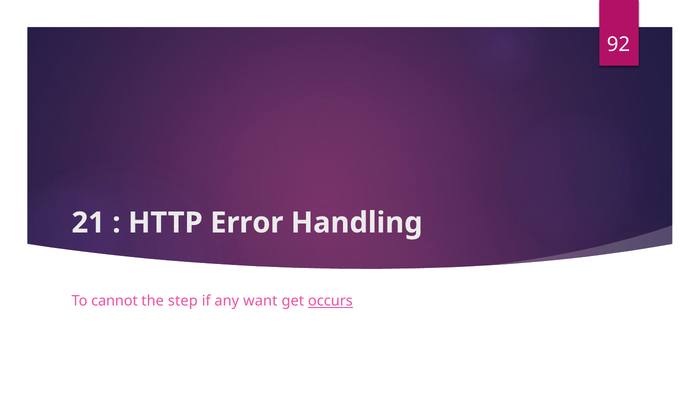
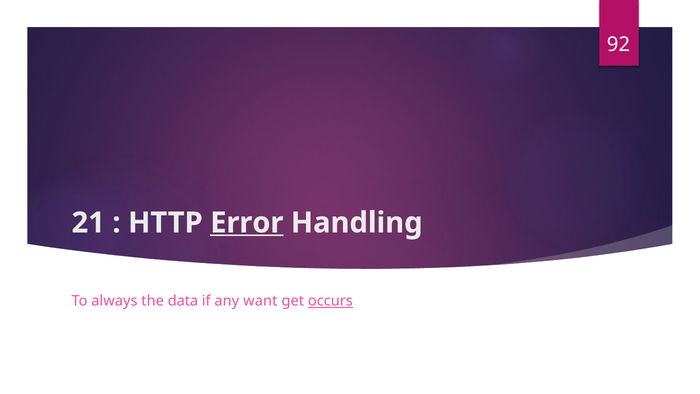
Error underline: none -> present
cannot: cannot -> always
step: step -> data
